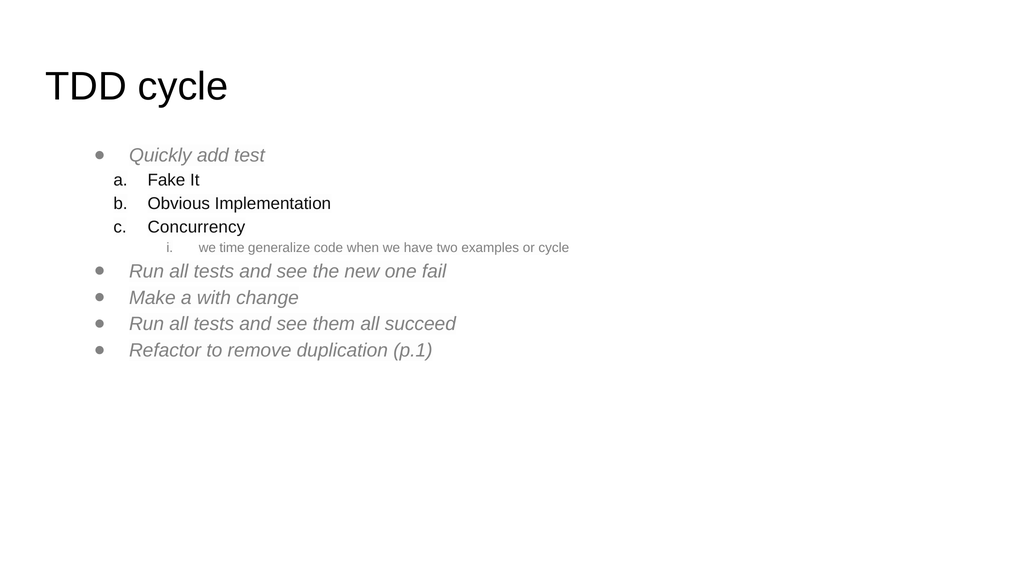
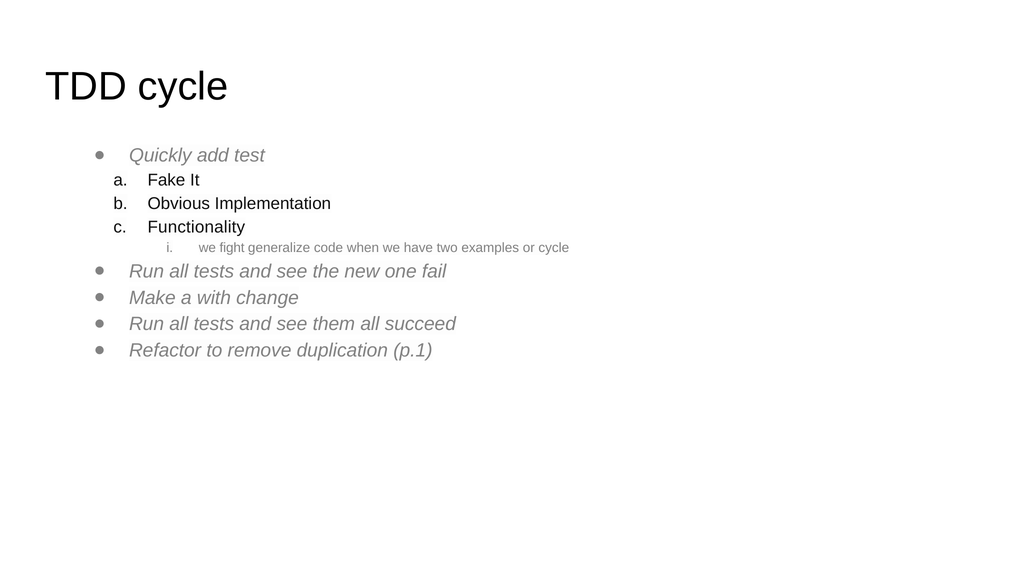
Concurrency: Concurrency -> Functionality
time: time -> fight
